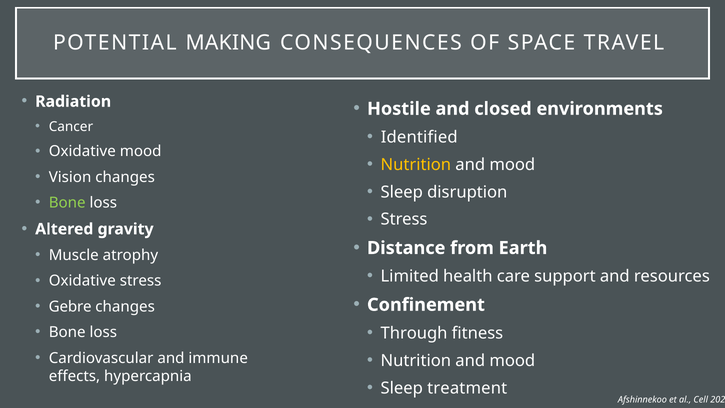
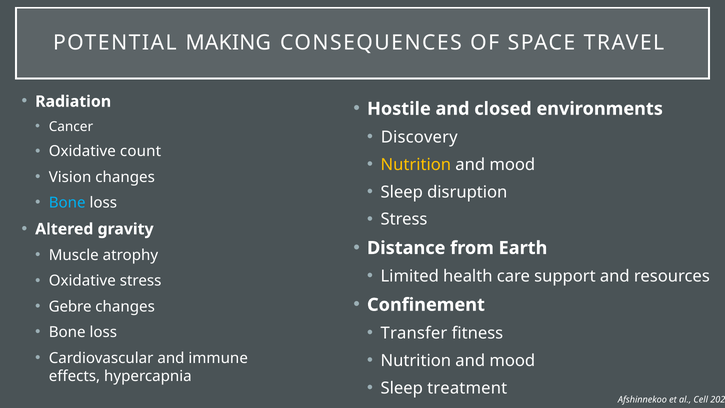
Identified: Identified -> Discovery
Oxidative mood: mood -> count
Bone at (67, 203) colour: light green -> light blue
Through: Through -> Transfer
